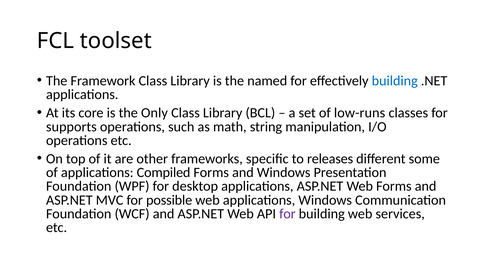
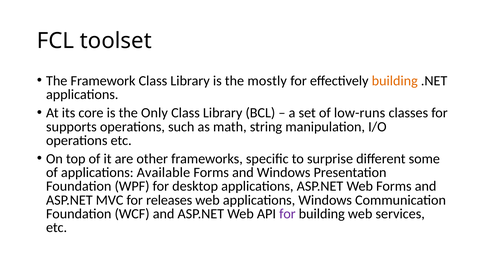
named: named -> mostly
building at (395, 81) colour: blue -> orange
releases: releases -> surprise
Compiled: Compiled -> Available
possible: possible -> releases
